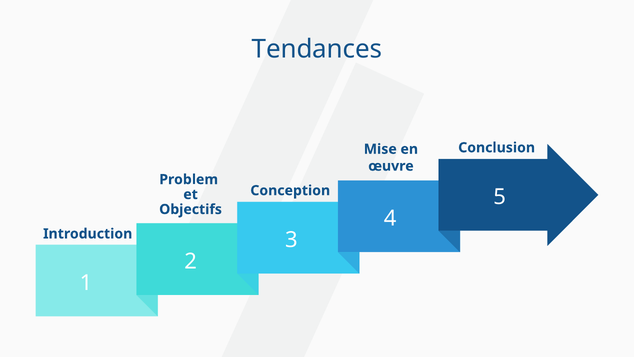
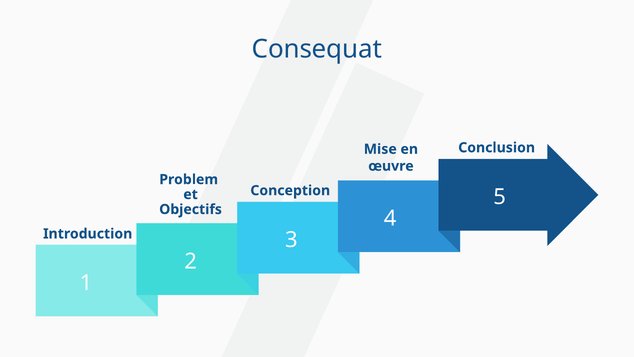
Tendances: Tendances -> Consequat
